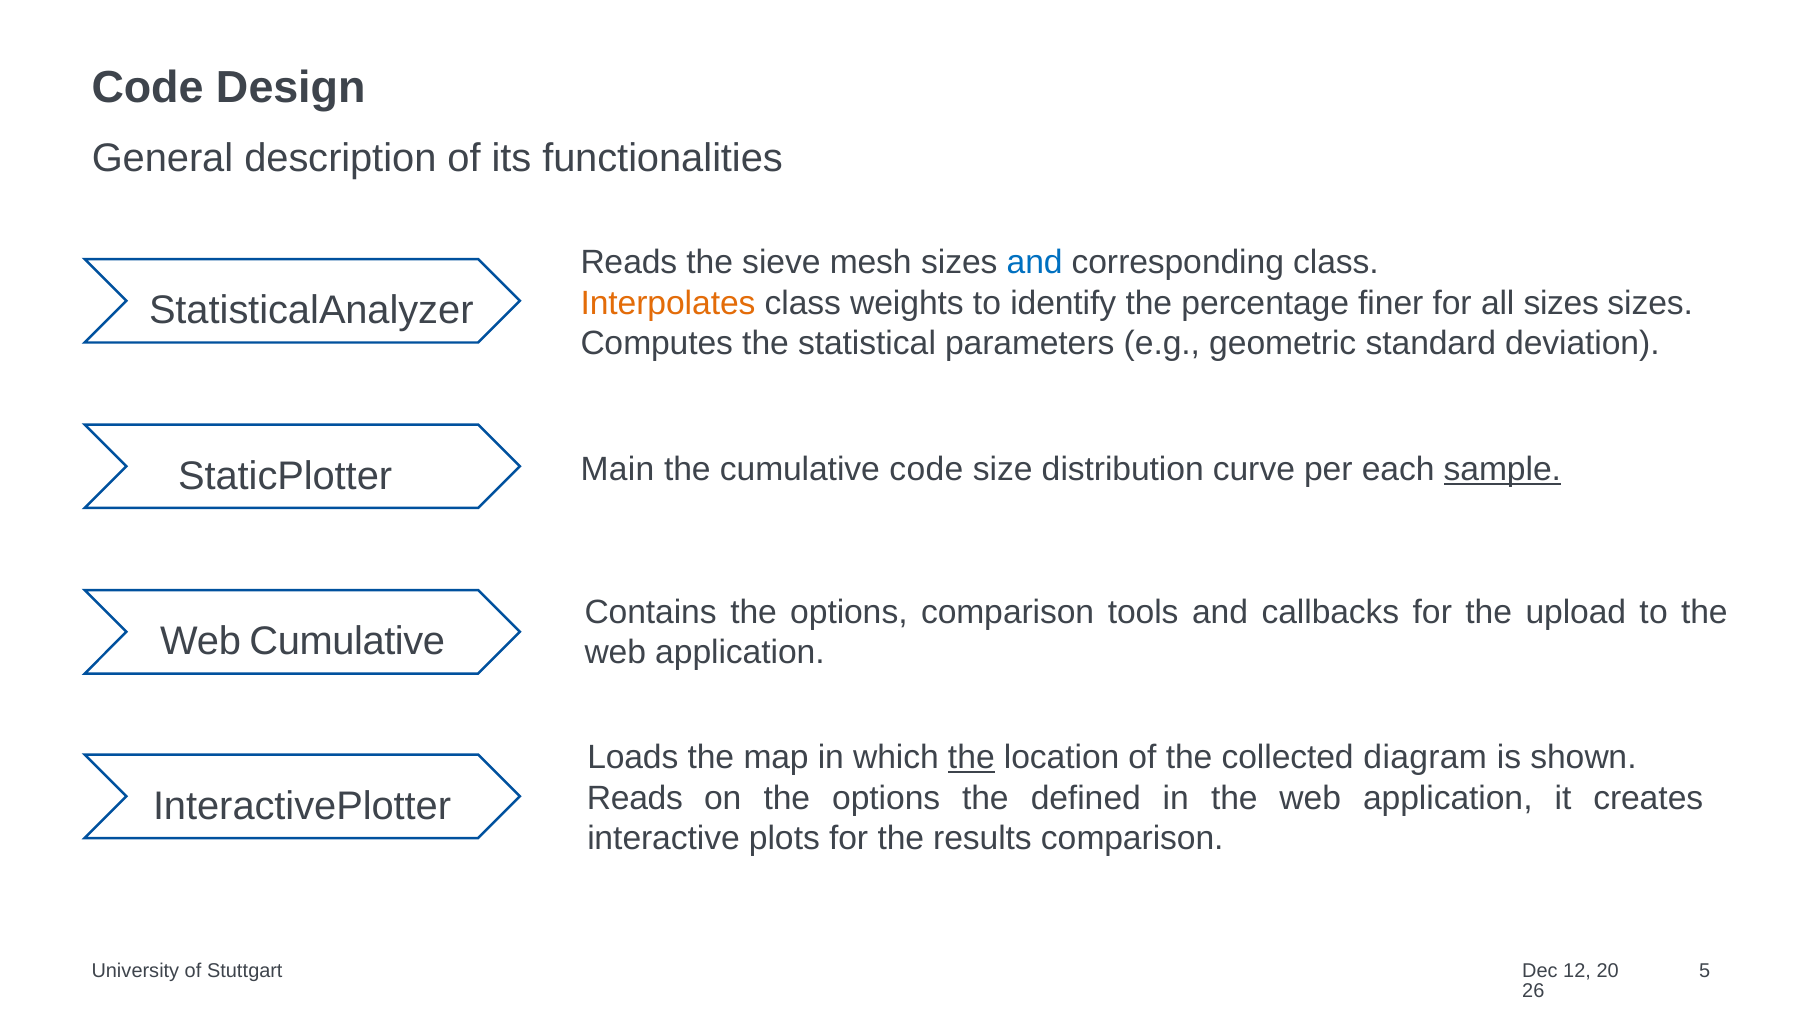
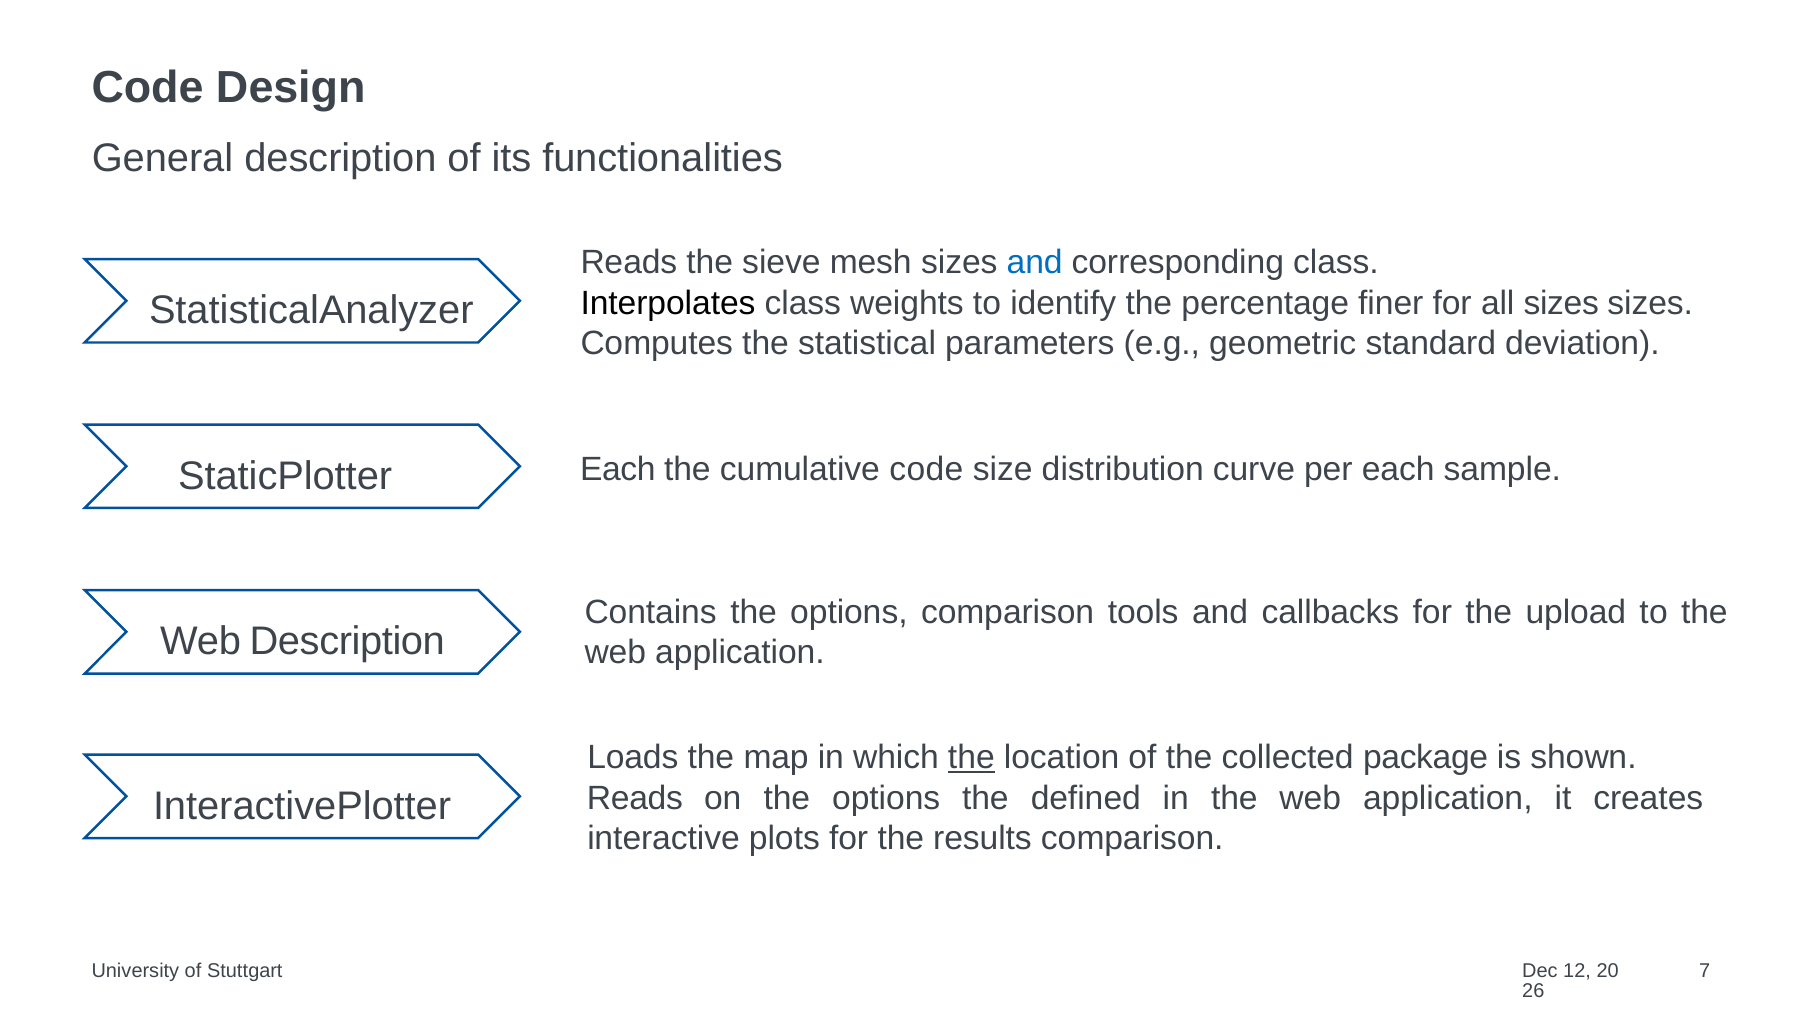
Interpolates colour: orange -> black
Main at (617, 469): Main -> Each
sample underline: present -> none
Web Cumulative: Cumulative -> Description
diagram: diagram -> package
5: 5 -> 7
